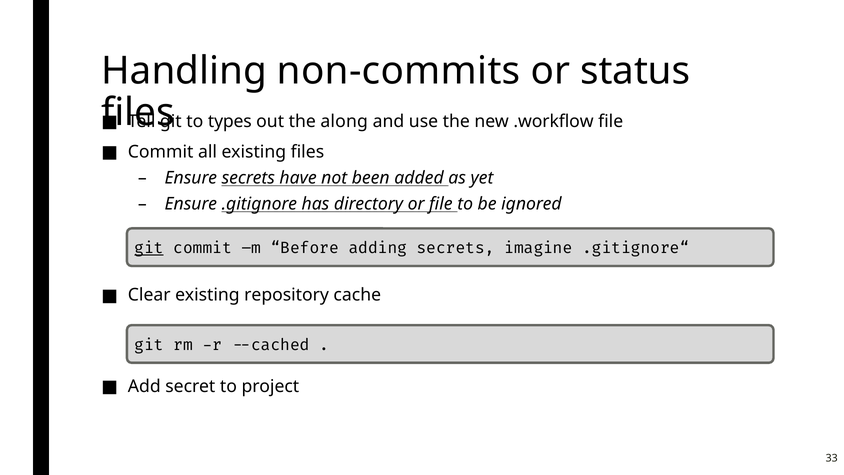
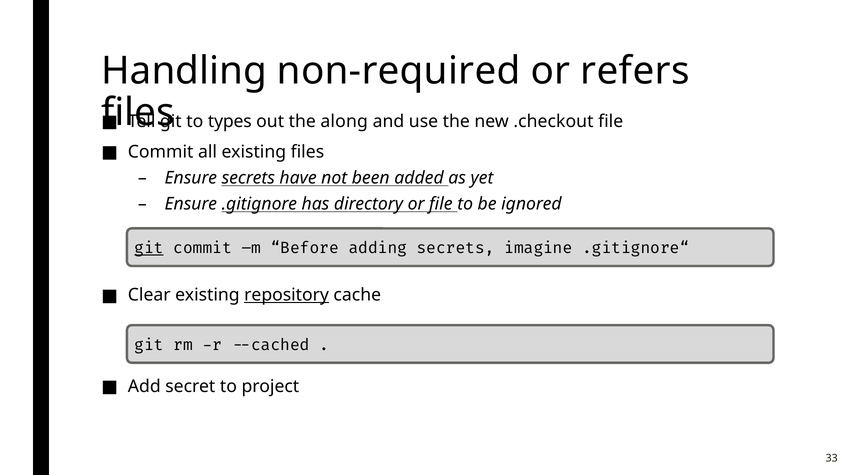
non-commits: non-commits -> non-required
status: status -> refers
.workflow: .workflow -> .checkout
repository underline: none -> present
